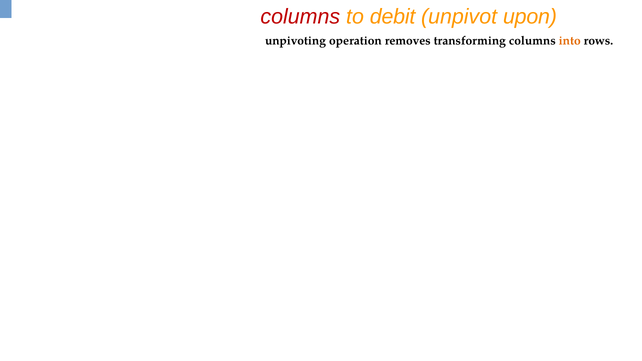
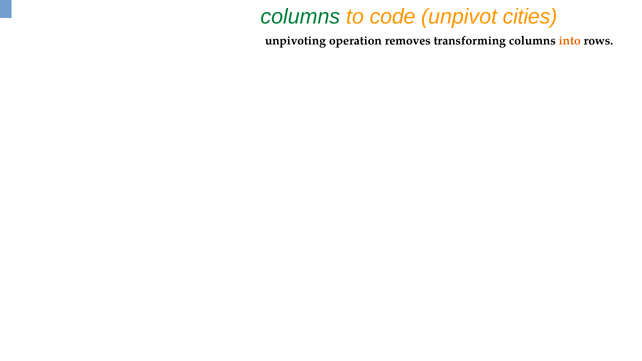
columns at (300, 17) colour: red -> green
debit: debit -> code
upon: upon -> cities
